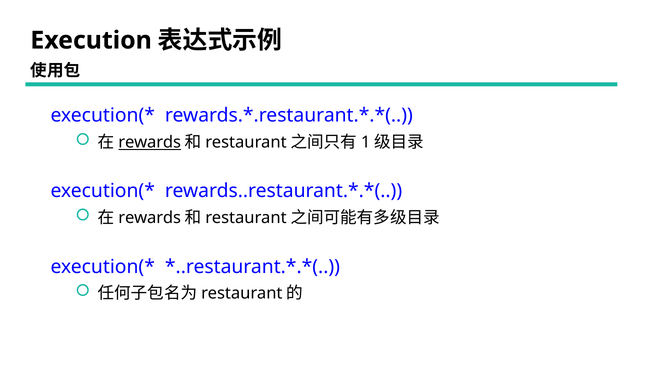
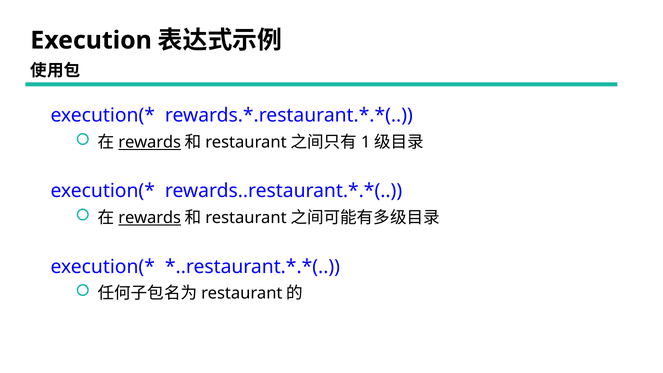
rewards at (150, 218) underline: none -> present
